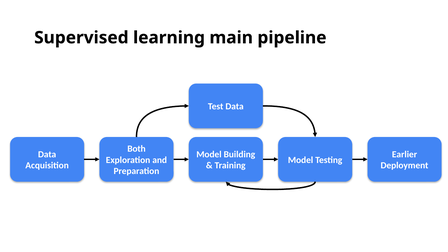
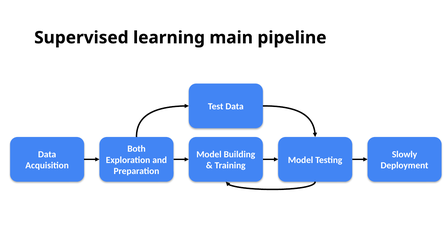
Earlier: Earlier -> Slowly
